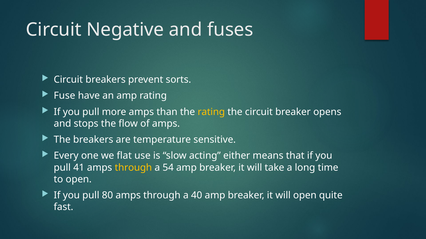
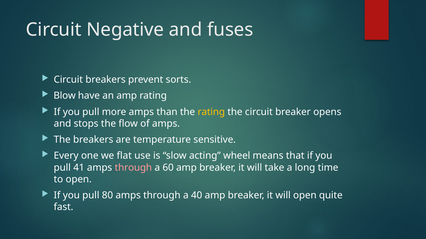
Fuse: Fuse -> Blow
either: either -> wheel
through at (133, 168) colour: yellow -> pink
54: 54 -> 60
